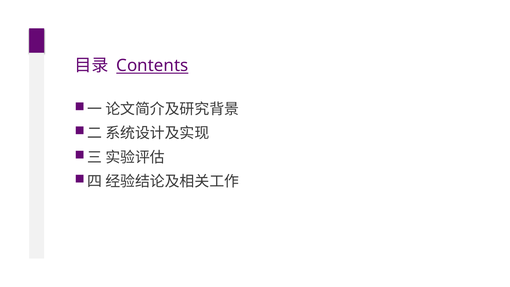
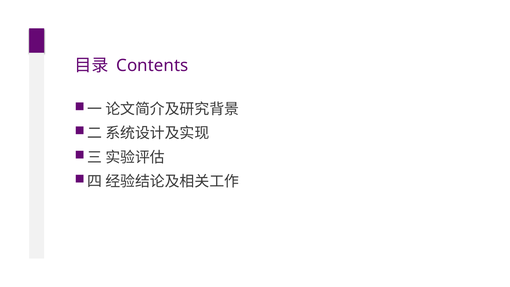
Contents underline: present -> none
